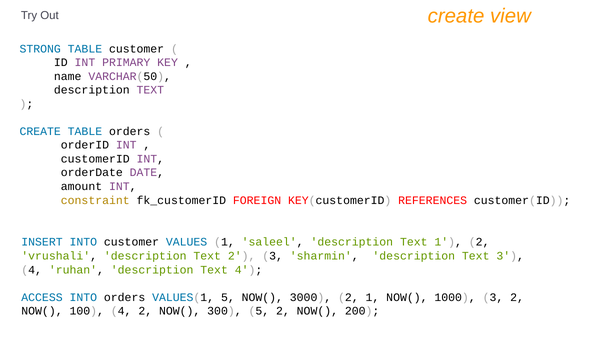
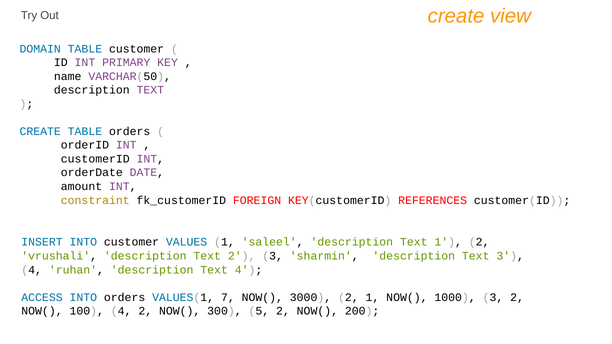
STRONG: STRONG -> DOMAIN
VALUES(1 5: 5 -> 7
